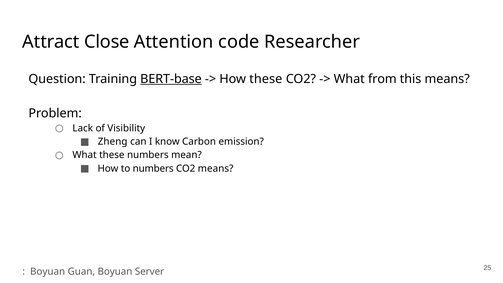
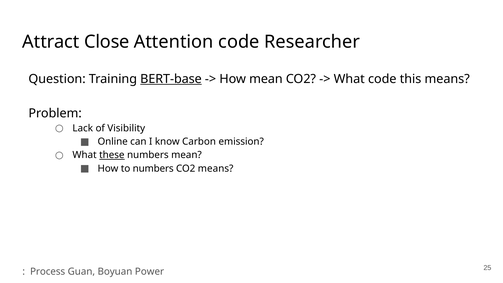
How these: these -> mean
What from: from -> code
Zheng: Zheng -> Online
these at (112, 155) underline: none -> present
Boyuan at (48, 272): Boyuan -> Process
Server: Server -> Power
